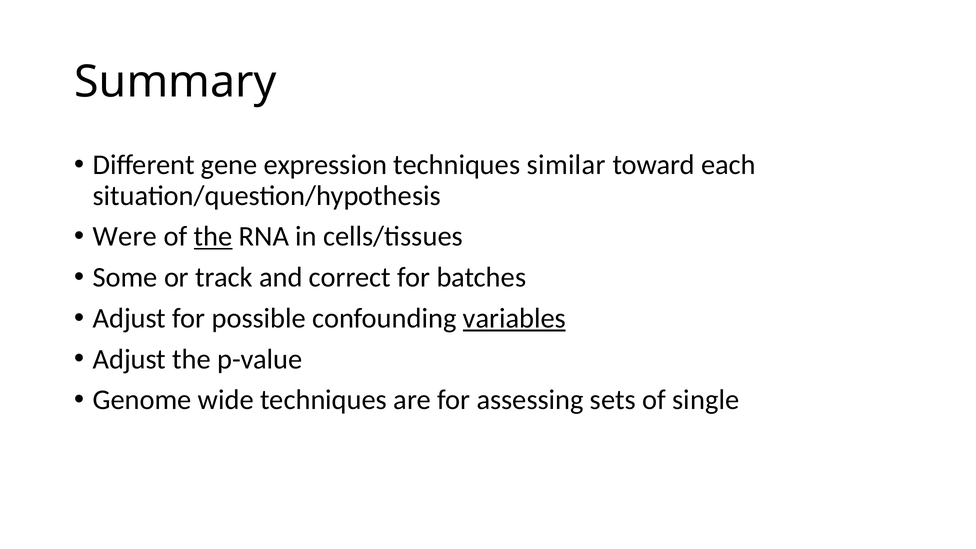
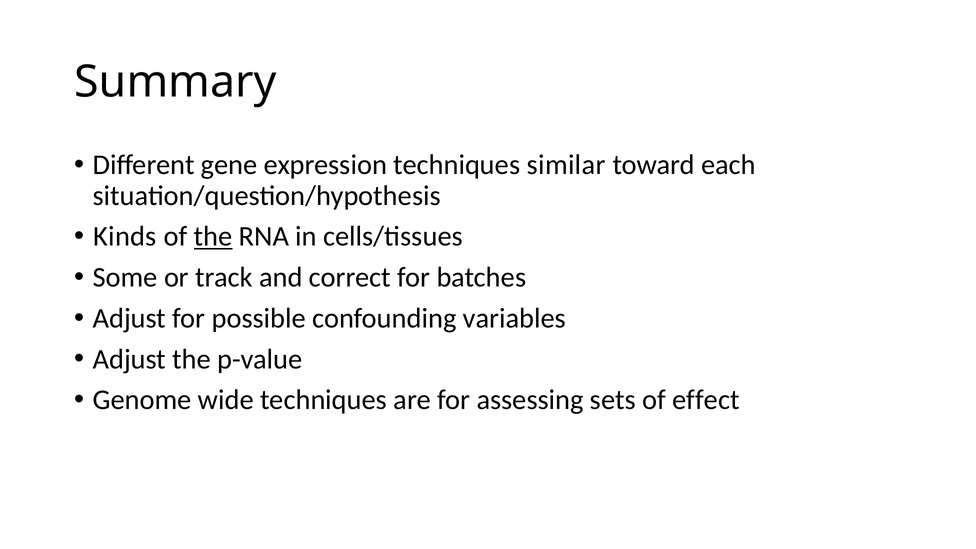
Were: Were -> Kinds
variables underline: present -> none
single: single -> effect
